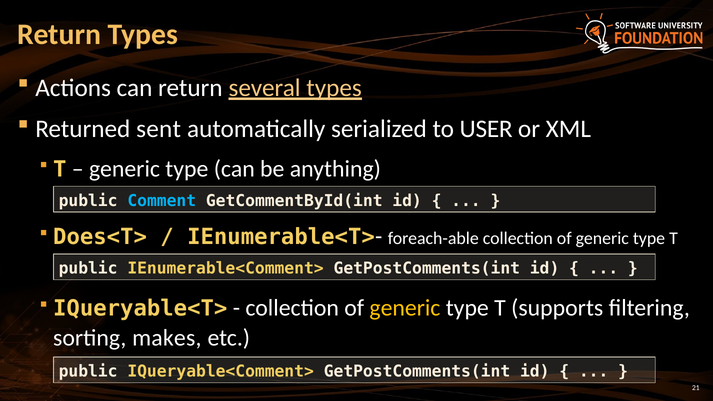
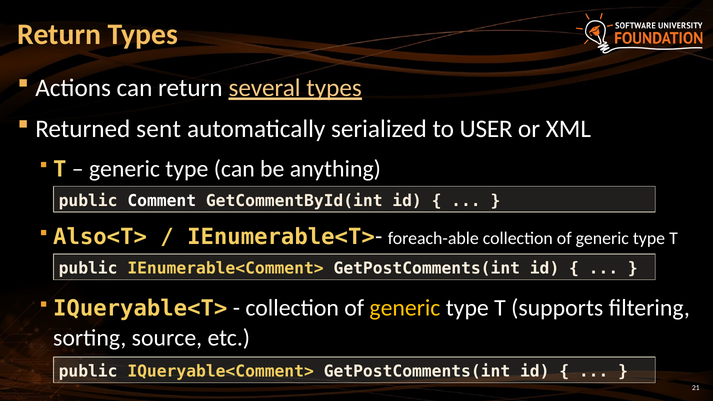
Comment colour: light blue -> white
Does<T>: Does<T> -> Also<T>
makes: makes -> source
